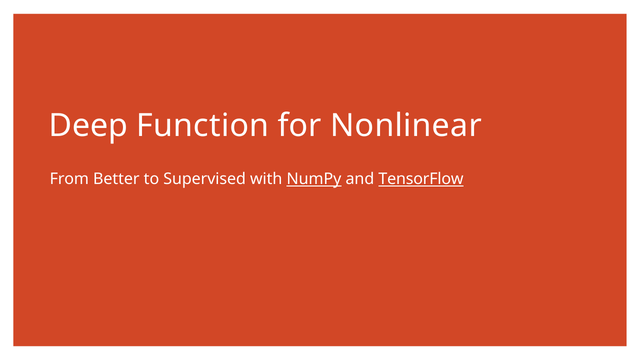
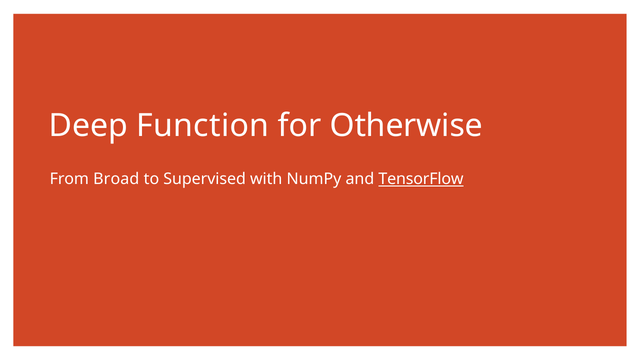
Nonlinear: Nonlinear -> Otherwise
Better: Better -> Broad
NumPy underline: present -> none
